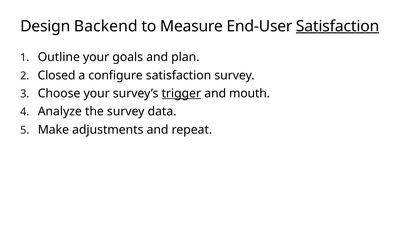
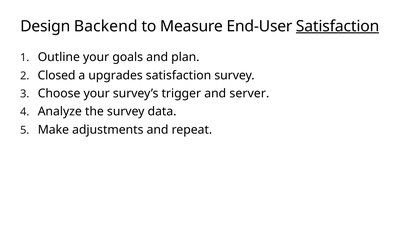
configure: configure -> upgrades
trigger underline: present -> none
mouth: mouth -> server
